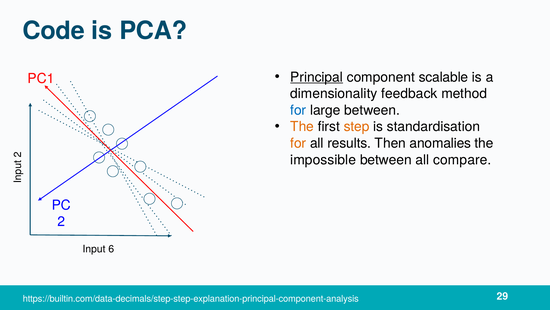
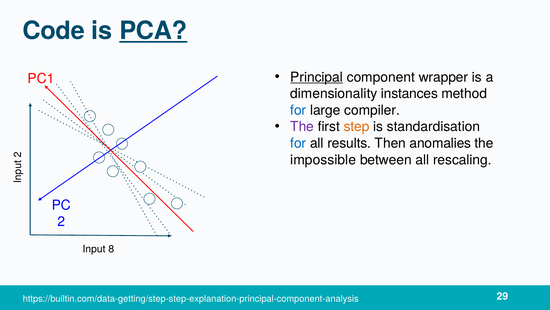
PCA underline: none -> present
scalable: scalable -> wrapper
feedback: feedback -> instances
large between: between -> compiler
The at (302, 126) colour: orange -> purple
for at (298, 143) colour: orange -> blue
compare: compare -> rescaling
6: 6 -> 8
https://builtin.com/data-decimals/step-step-explanation-principal-component-analysis: https://builtin.com/data-decimals/step-step-explanation-principal-component-analysis -> https://builtin.com/data-getting/step-step-explanation-principal-component-analysis
